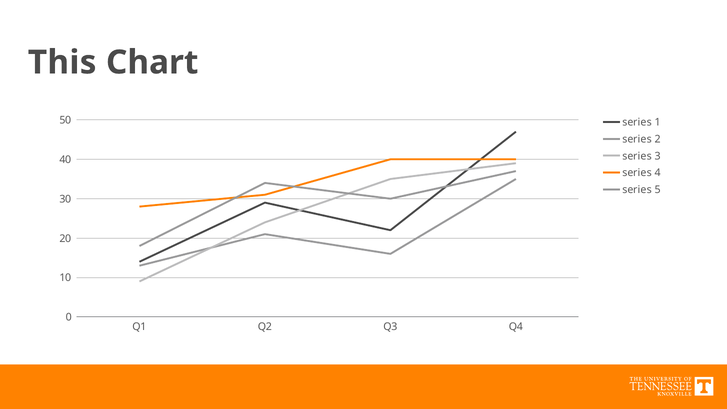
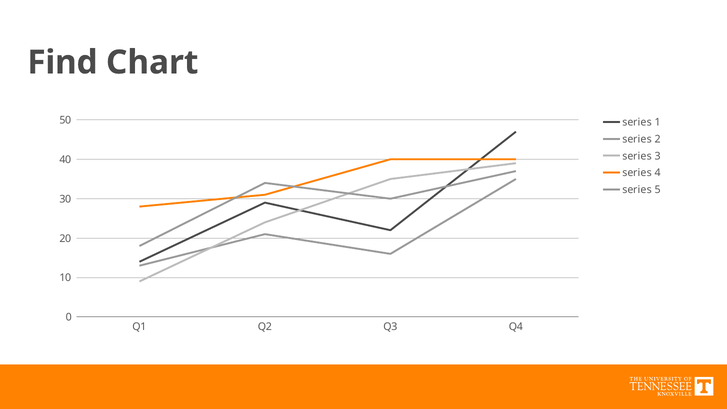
This: This -> Find
